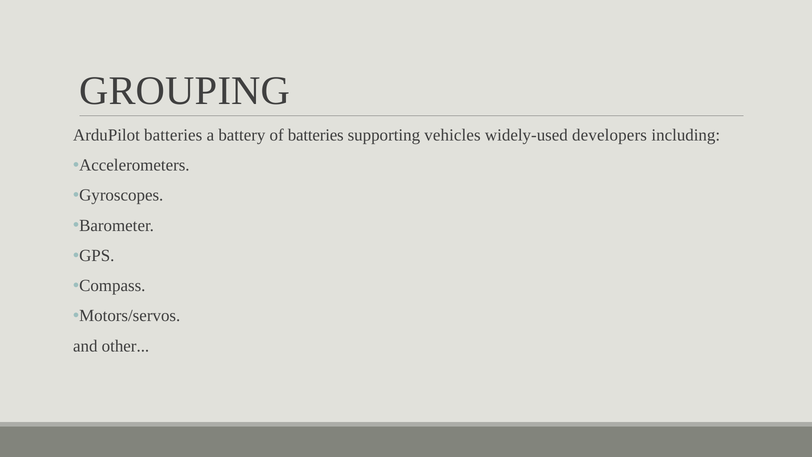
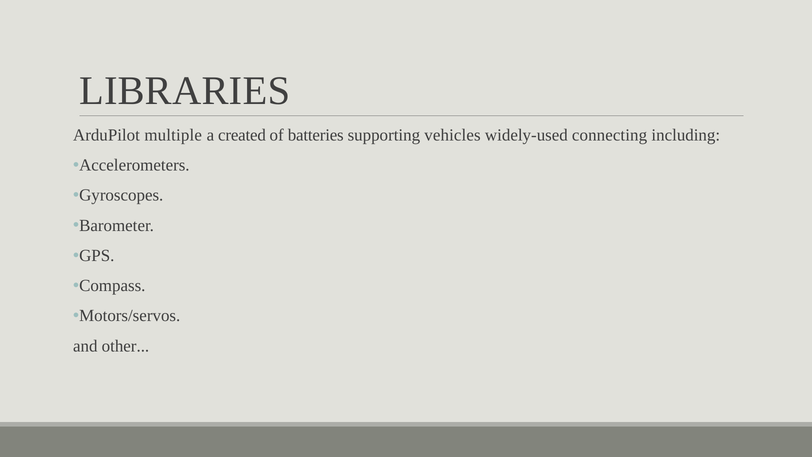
GROUPING: GROUPING -> LIBRARIES
ArduPilot batteries: batteries -> multiple
battery: battery -> created
developers: developers -> connecting
